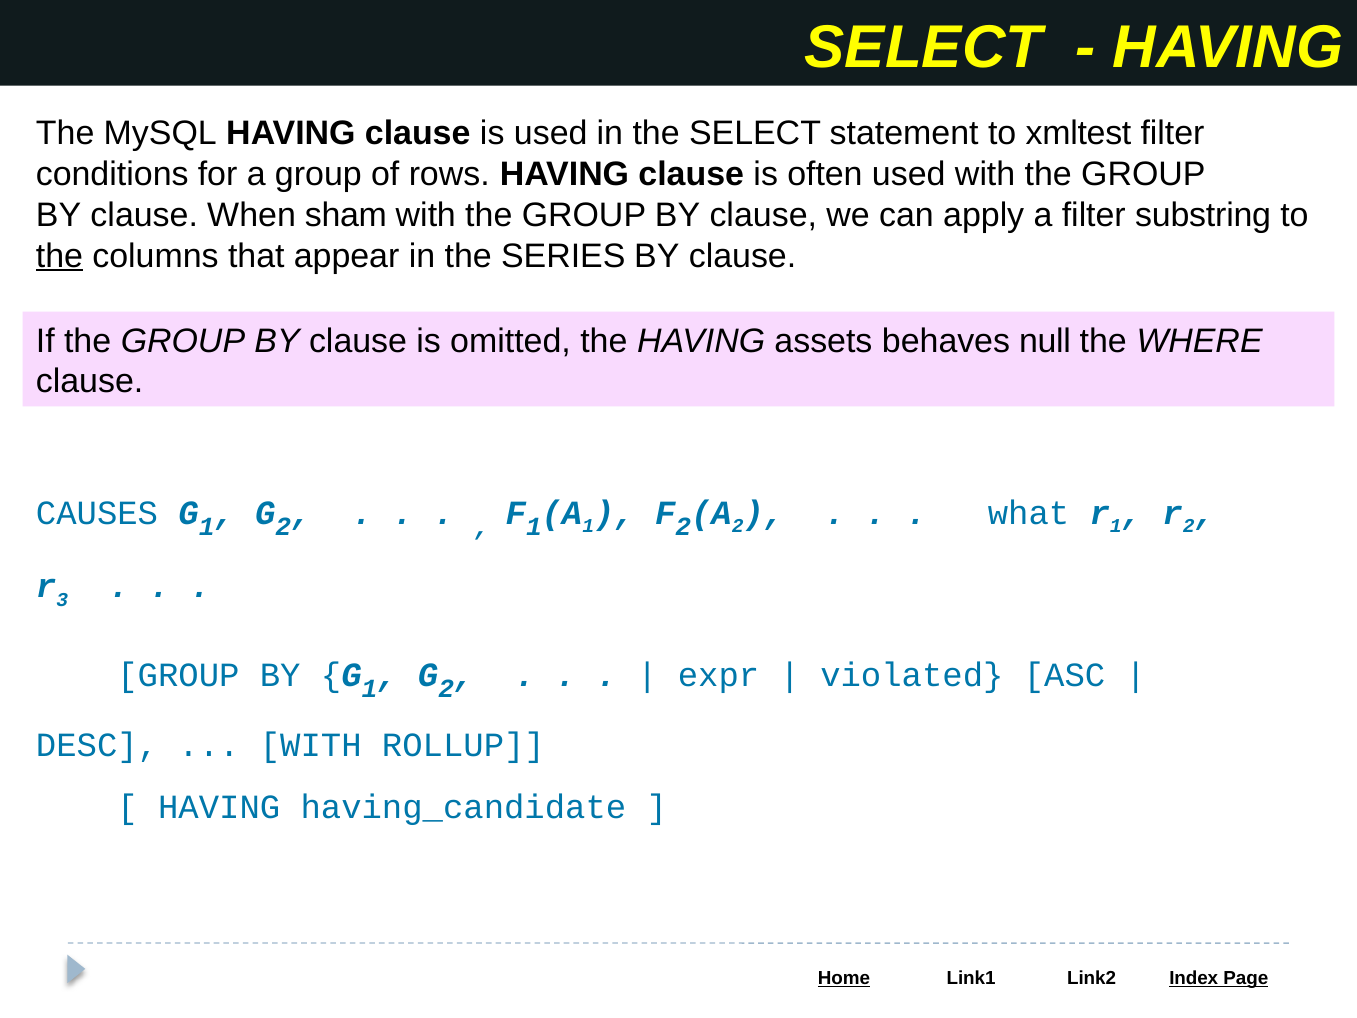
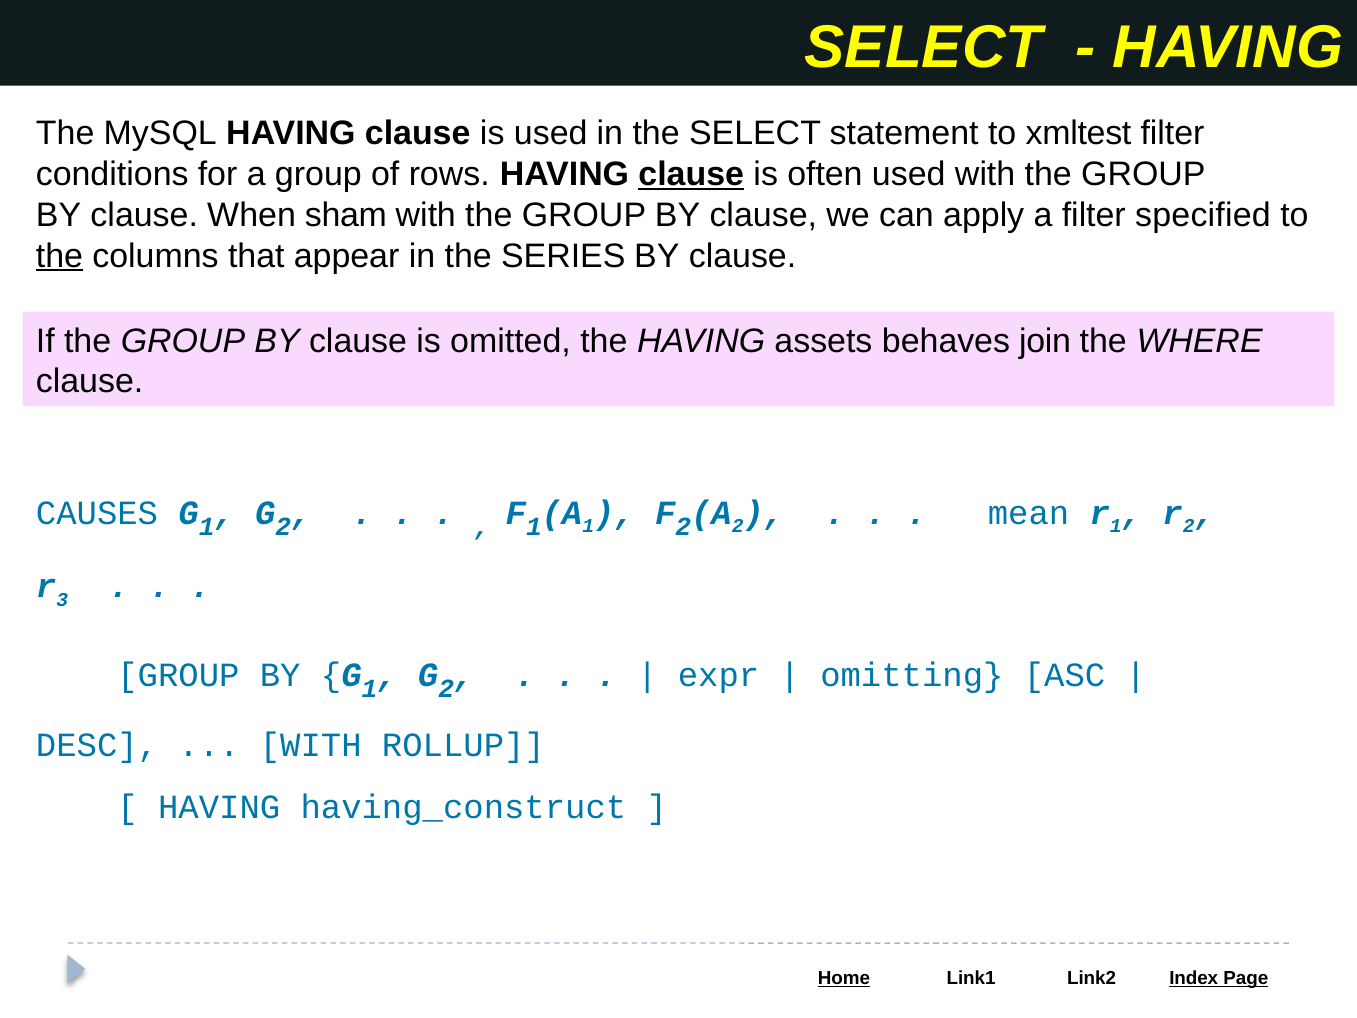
clause at (691, 174) underline: none -> present
substring: substring -> specified
null: null -> join
what: what -> mean
violated: violated -> omitting
having_candidate: having_candidate -> having_construct
